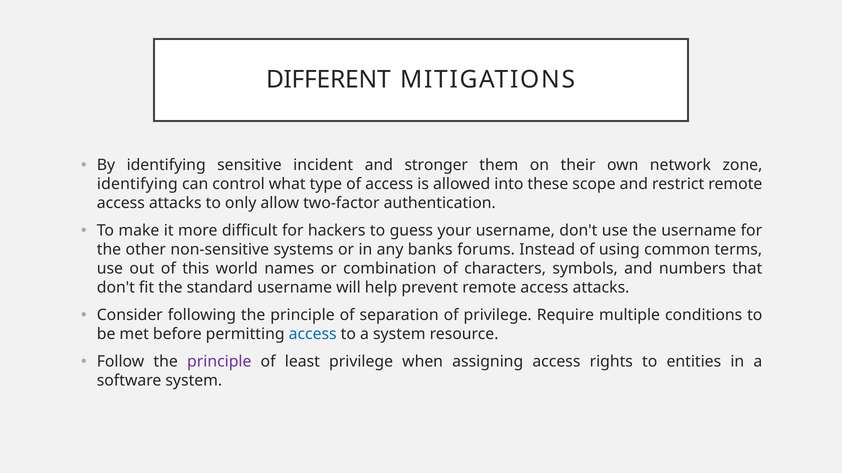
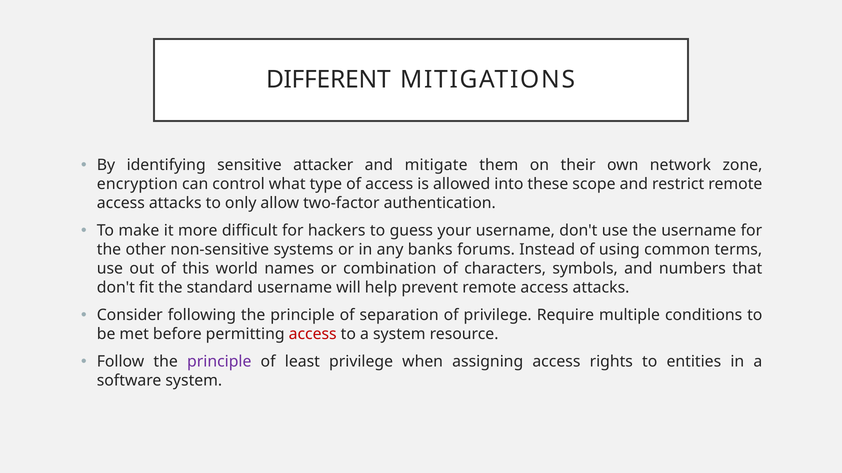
incident: incident -> attacker
stronger: stronger -> mitigate
identifying at (137, 184): identifying -> encryption
access at (313, 335) colour: blue -> red
